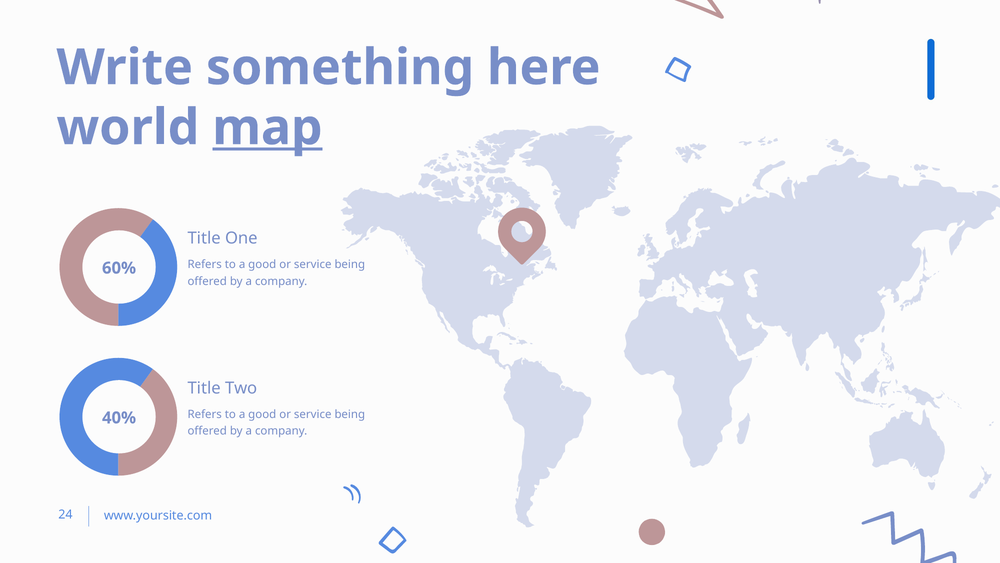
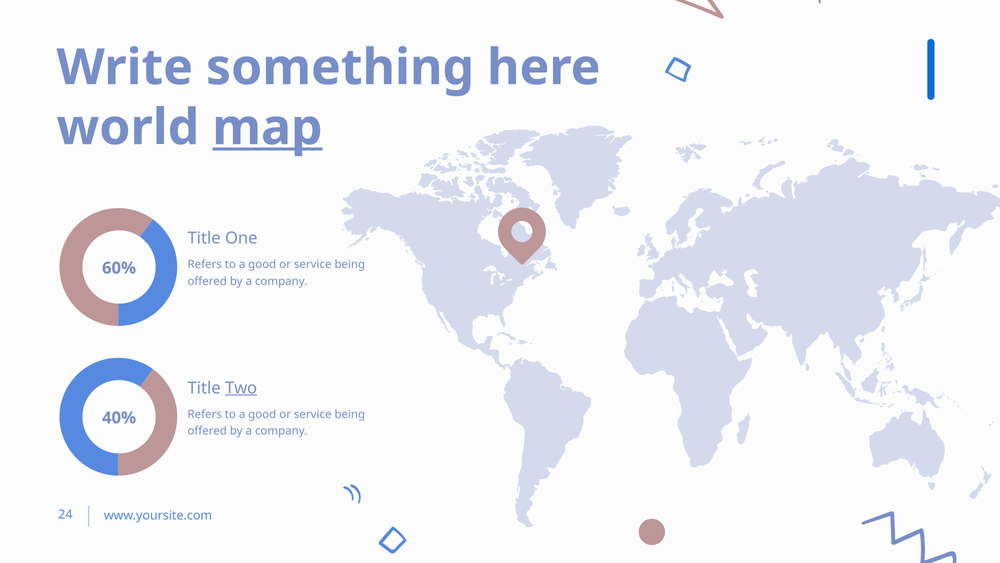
Two underline: none -> present
